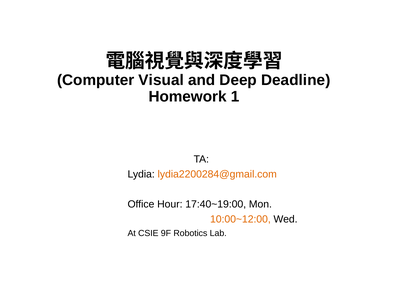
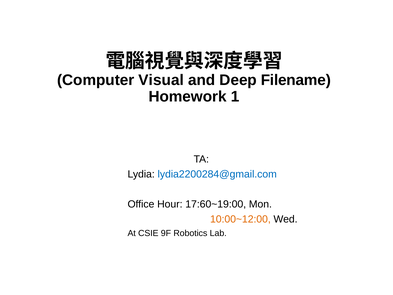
Deadline: Deadline -> Filename
lydia2200284@gmail.com colour: orange -> blue
17:40~19:00: 17:40~19:00 -> 17:60~19:00
